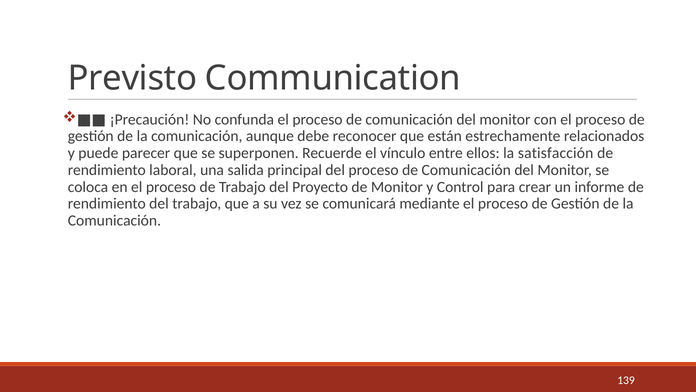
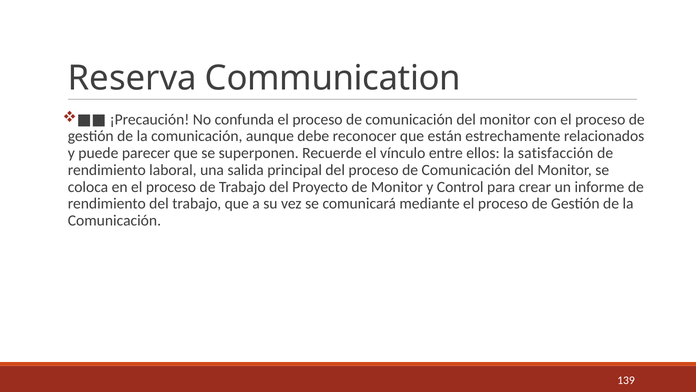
Previsto: Previsto -> Reserva
